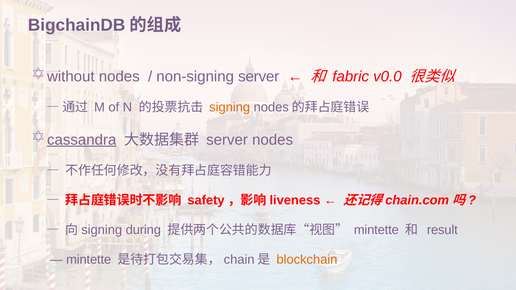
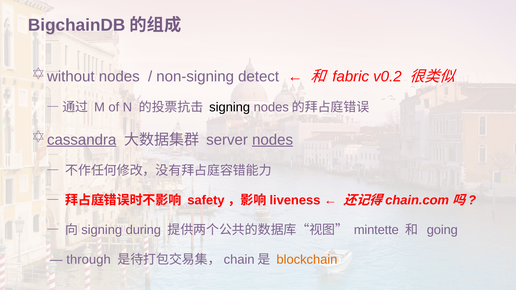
non-signing server: server -> detect
v0.0: v0.0 -> v0.2
signing colour: orange -> black
nodes at (273, 140) underline: none -> present
result: result -> going
mintette at (89, 260): mintette -> through
